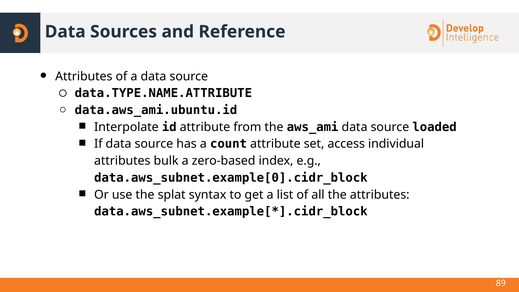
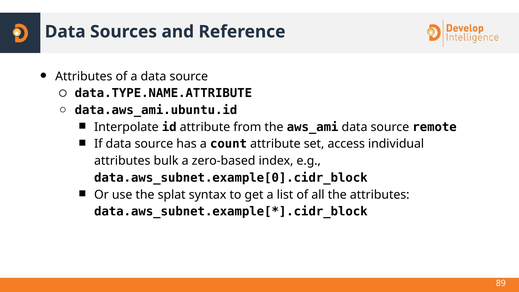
loaded: loaded -> remote
